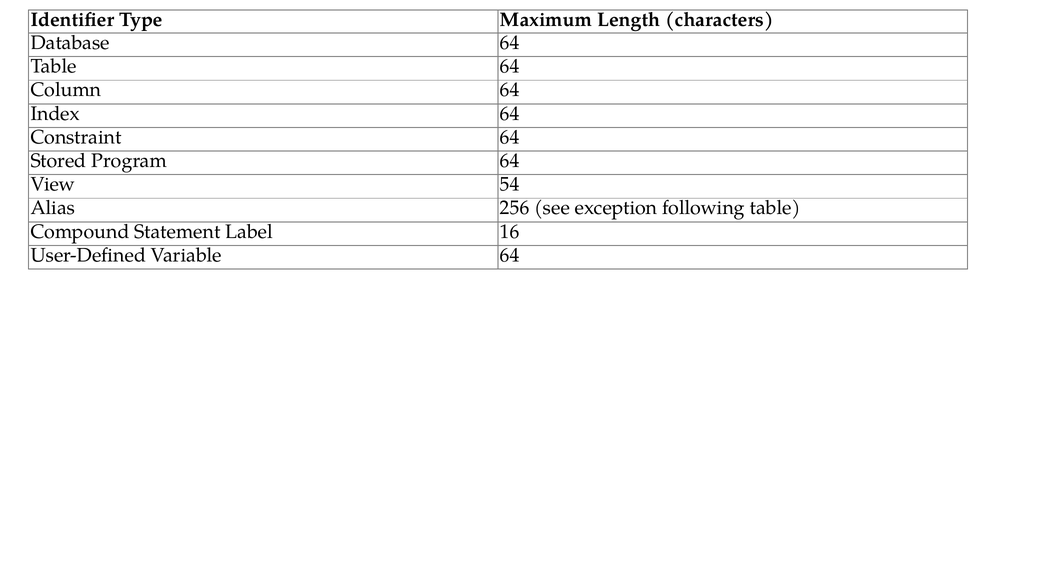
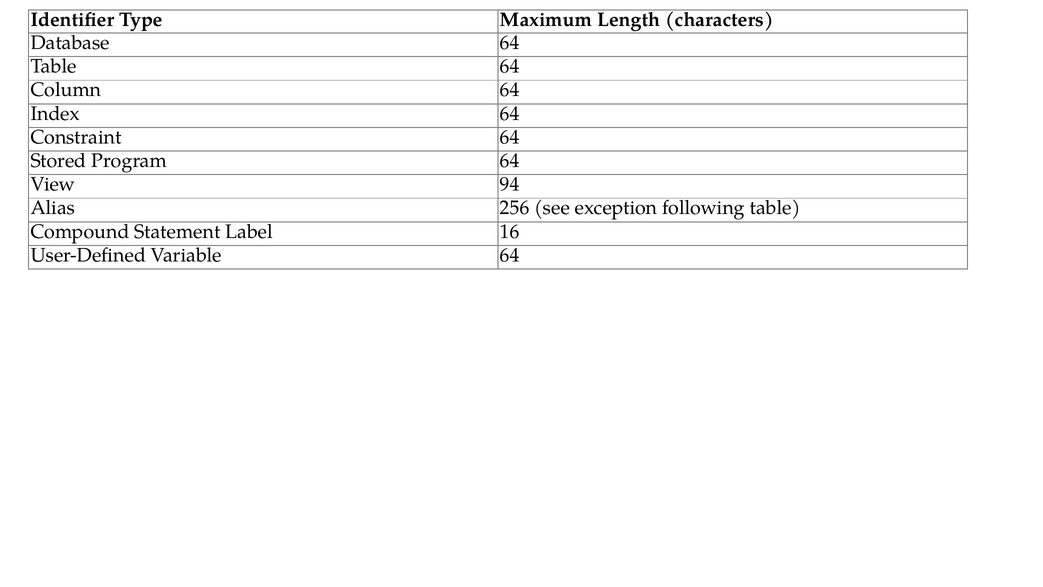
54: 54 -> 94
